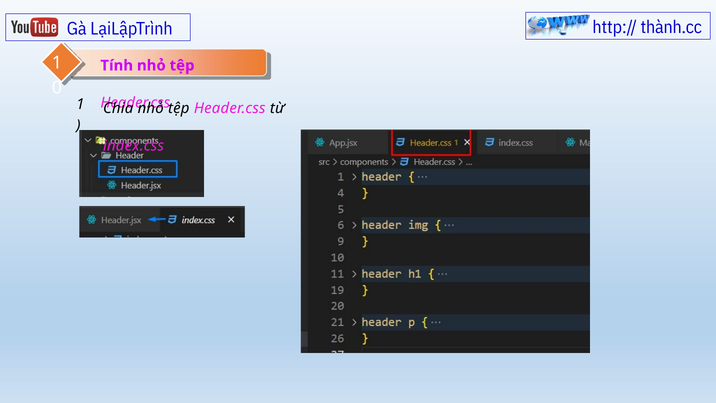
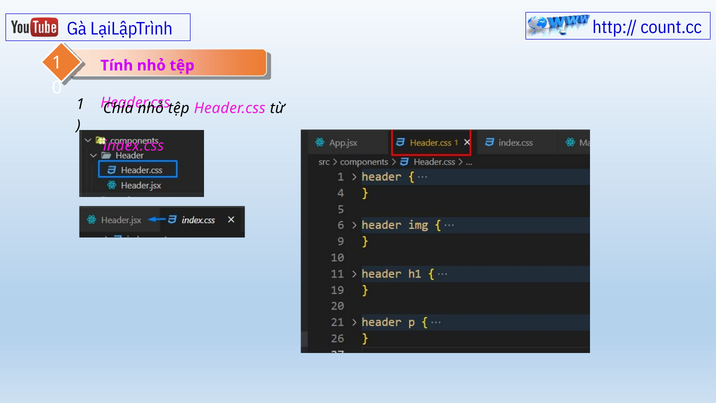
thành.cc: thành.cc -> count.cc
